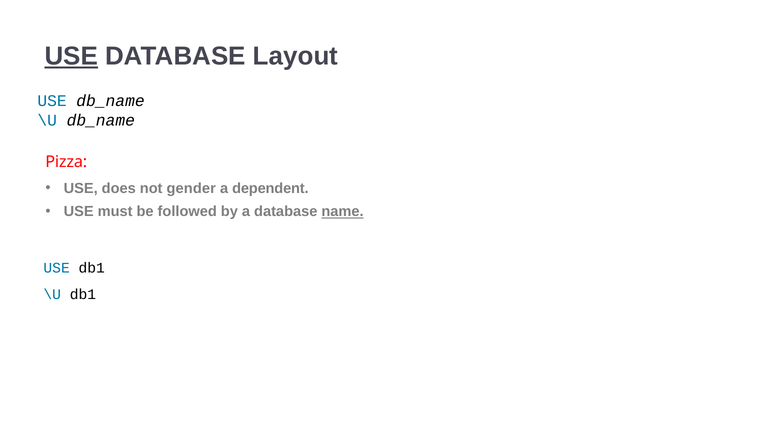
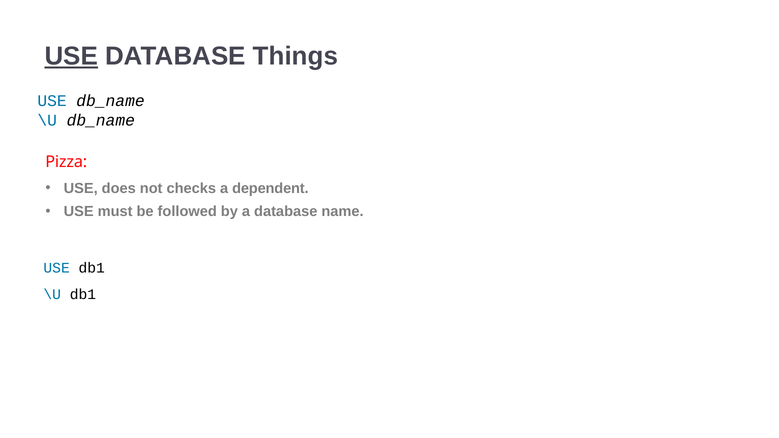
Layout: Layout -> Things
gender: gender -> checks
name underline: present -> none
